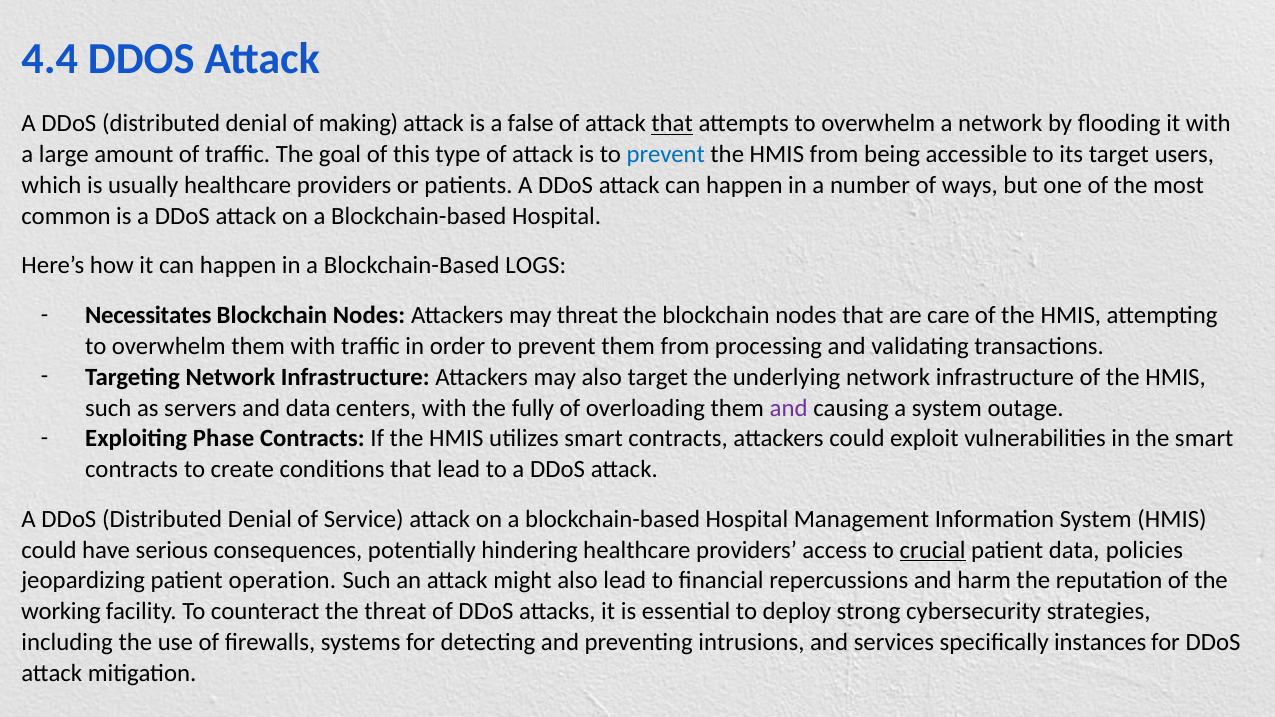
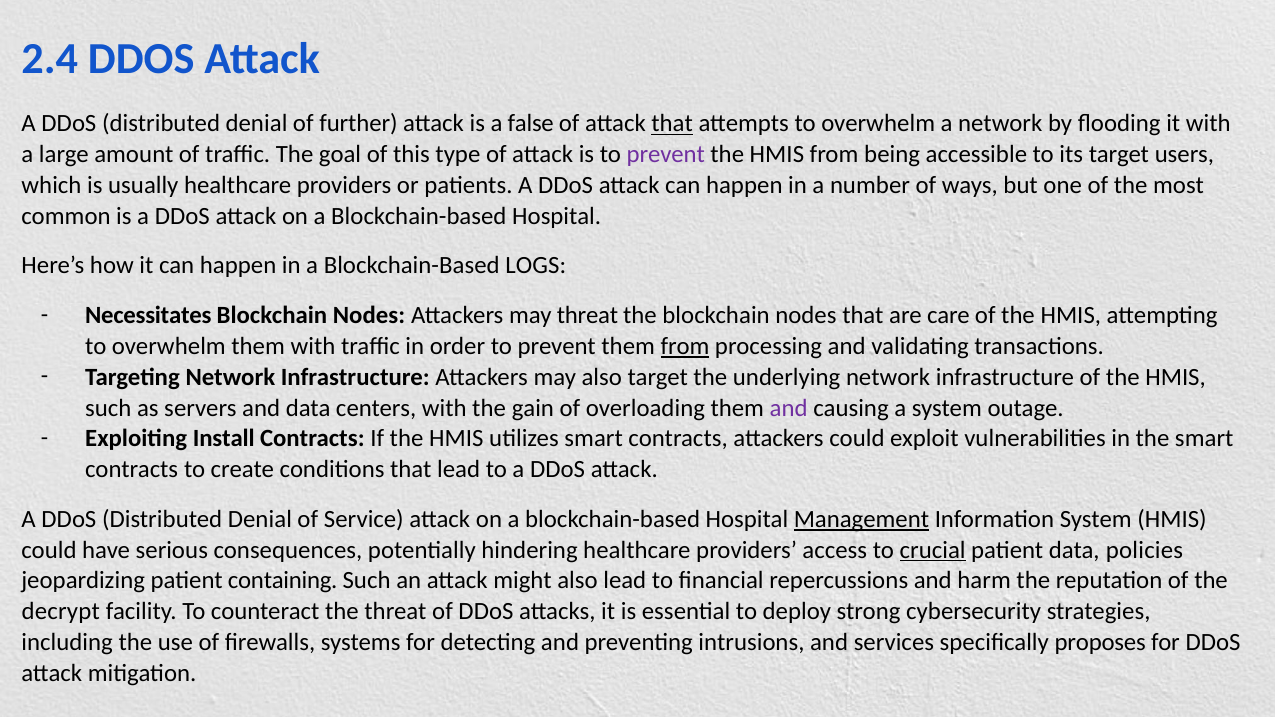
4.4: 4.4 -> 2.4
making: making -> further
prevent at (666, 155) colour: blue -> purple
from at (685, 347) underline: none -> present
fully: fully -> gain
Phase: Phase -> Install
Management underline: none -> present
operation: operation -> containing
working: working -> decrypt
instances: instances -> proposes
